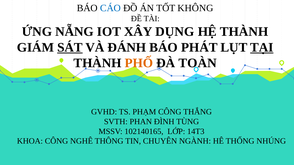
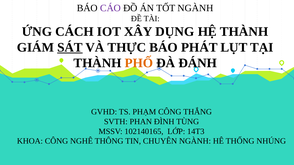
CÁO colour: blue -> purple
TỐT KHÔNG: KHÔNG -> NGÀNH
NẴNG: NẴNG -> CÁCH
ĐÁNH: ĐÁNH -> THỰC
TẠI underline: present -> none
TOÀN: TOÀN -> ĐÁNH
